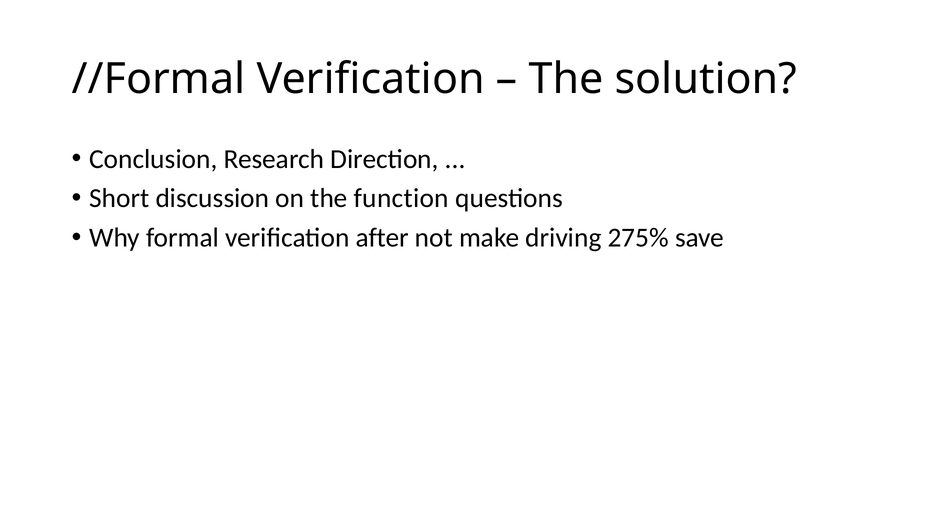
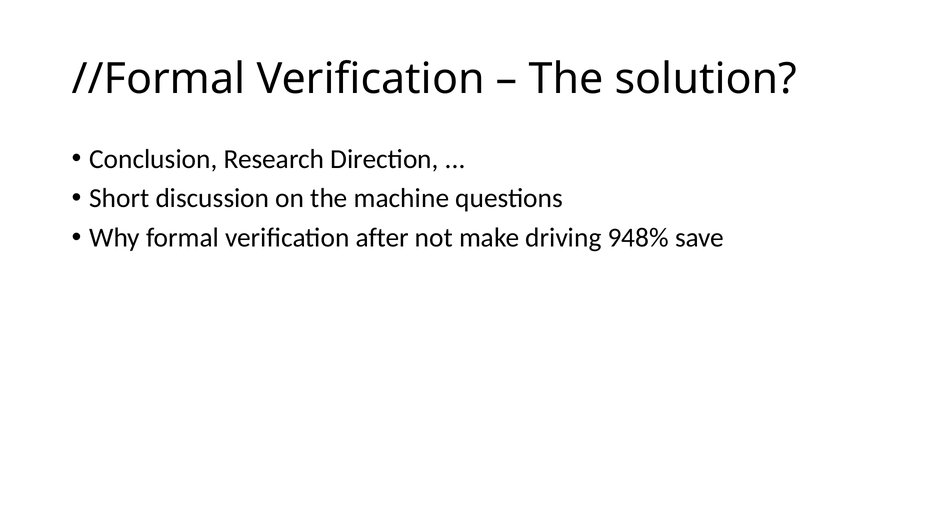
function: function -> machine
275%: 275% -> 948%
